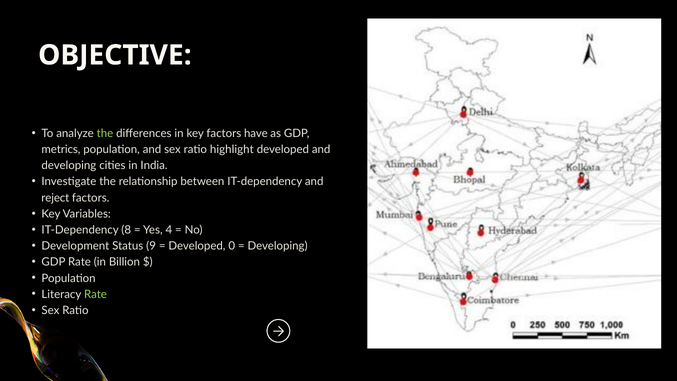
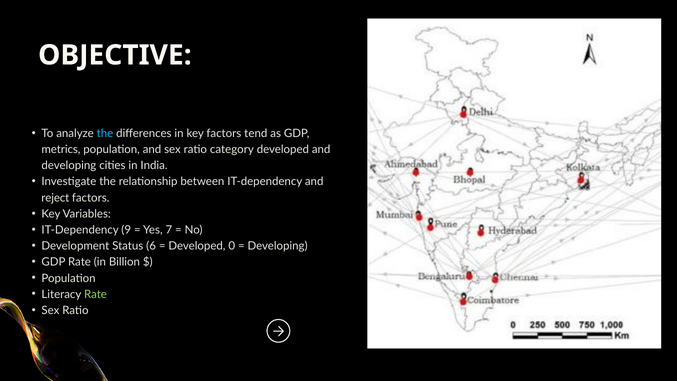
the at (105, 133) colour: light green -> light blue
have: have -> tend
highlight: highlight -> category
8: 8 -> 9
4: 4 -> 7
9: 9 -> 6
